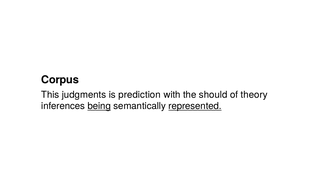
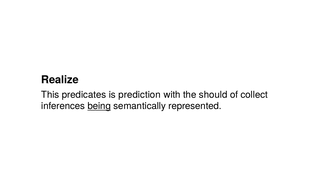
Corpus: Corpus -> Realize
judgments: judgments -> predicates
theory: theory -> collect
represented underline: present -> none
